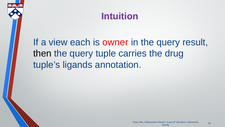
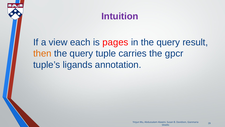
owner: owner -> pages
then colour: black -> orange
drug: drug -> gpcr
